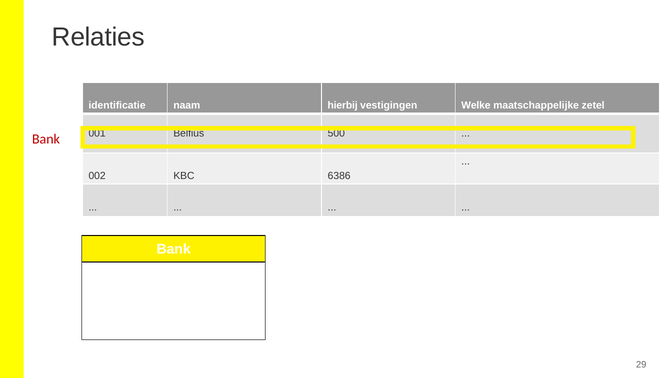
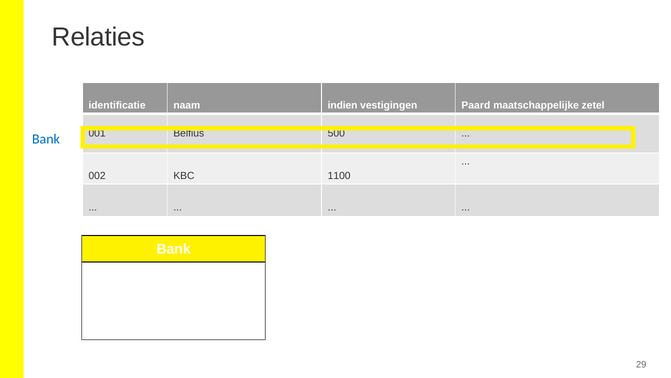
hierbij: hierbij -> indien
Welke: Welke -> Paard
Bank at (46, 139) colour: red -> blue
6386: 6386 -> 1100
